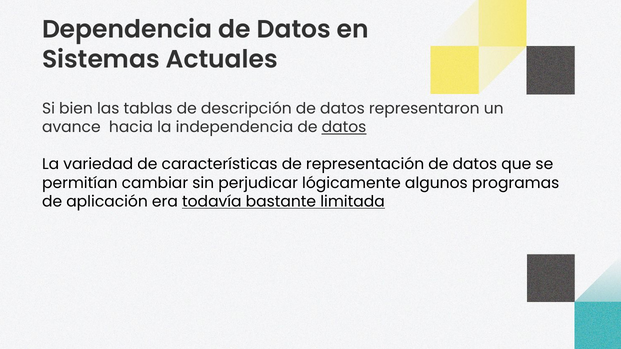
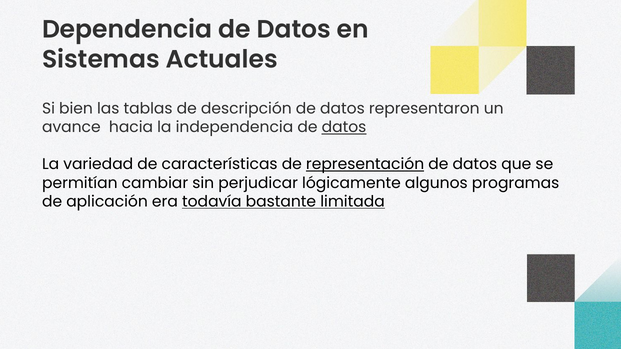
representación underline: none -> present
